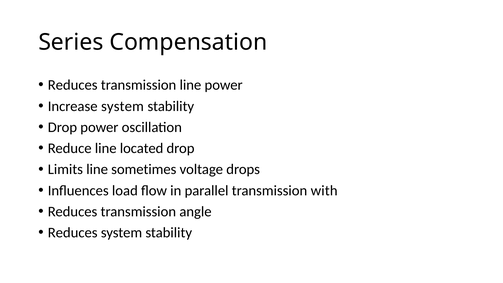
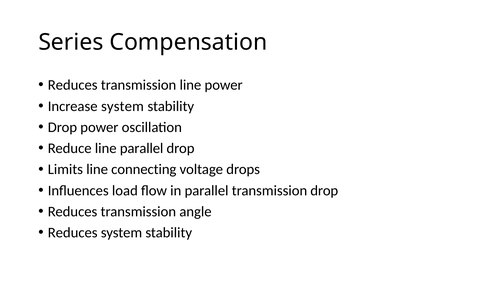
line located: located -> parallel
sometimes: sometimes -> connecting
transmission with: with -> drop
